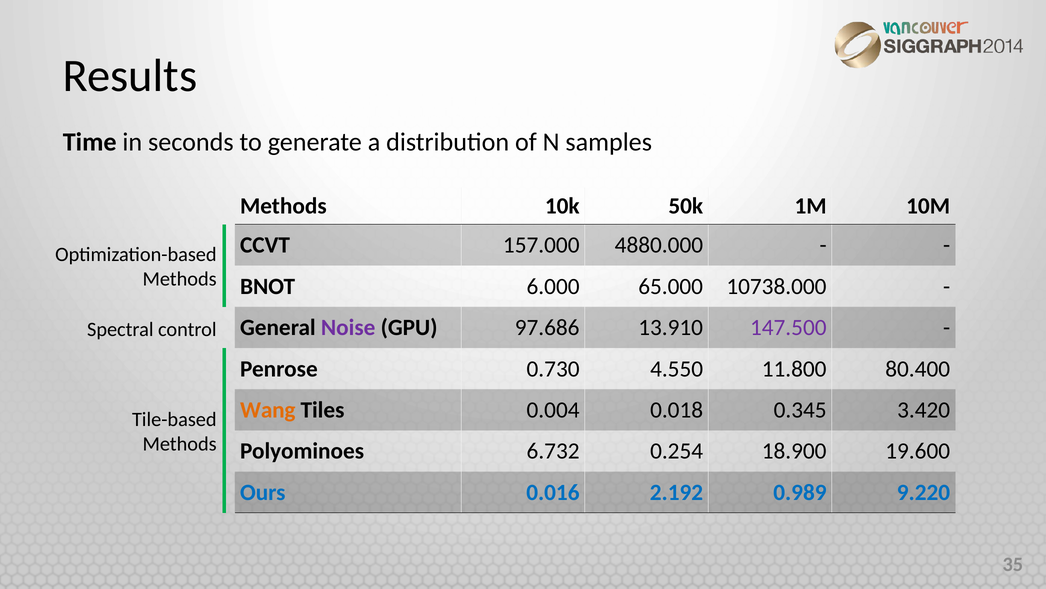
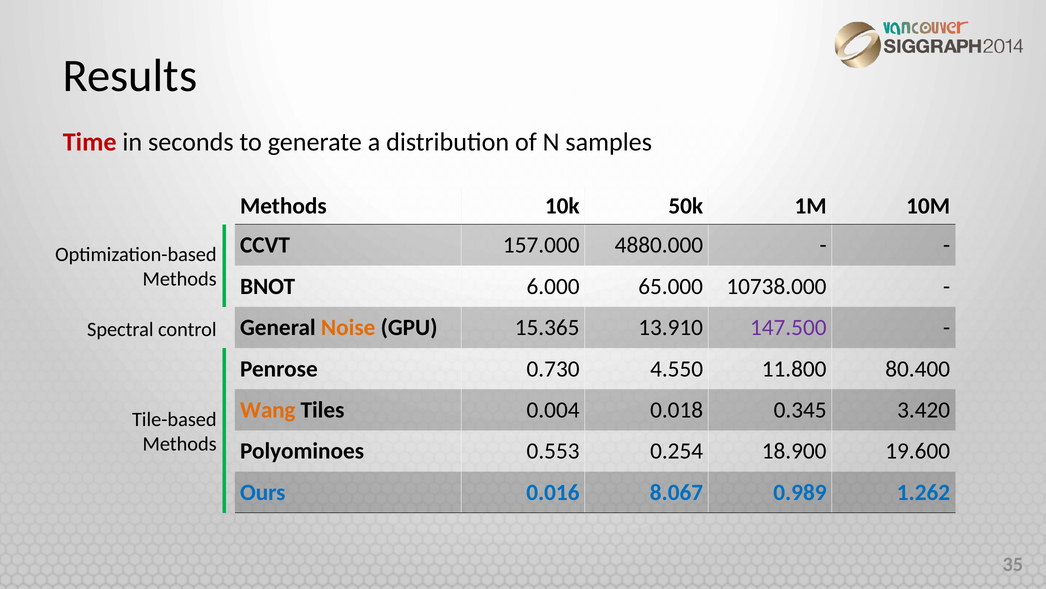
Time colour: black -> red
Noise colour: purple -> orange
97.686: 97.686 -> 15.365
6.732: 6.732 -> 0.553
2.192: 2.192 -> 8.067
9.220: 9.220 -> 1.262
